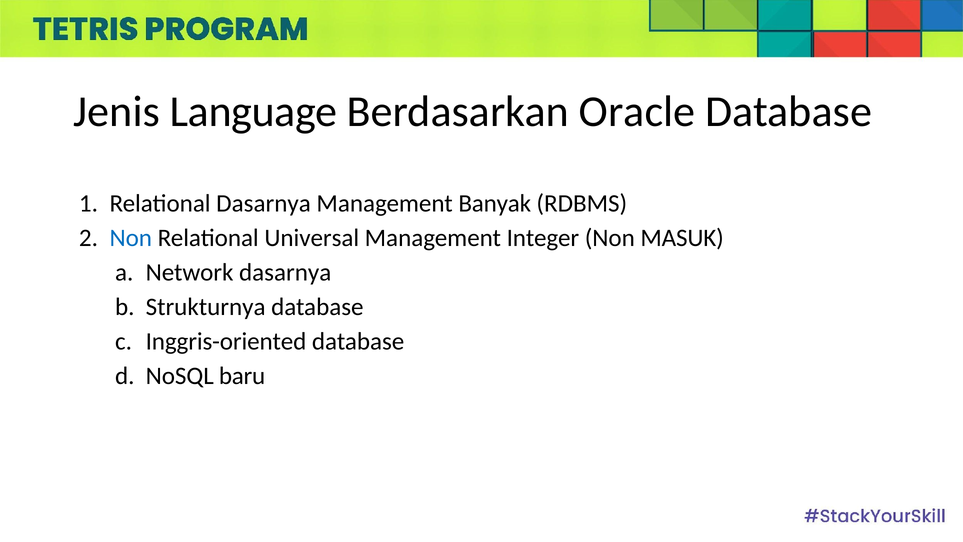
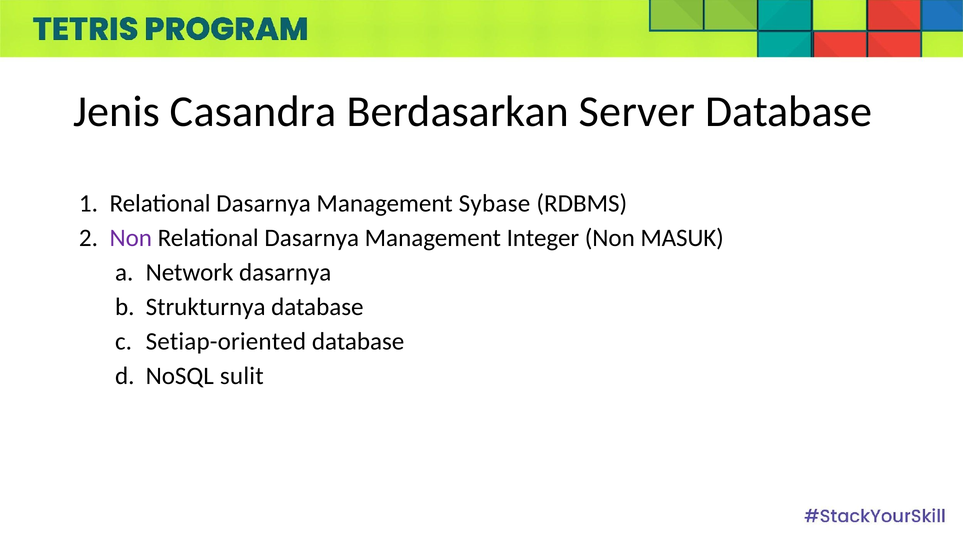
Language: Language -> Casandra
Oracle: Oracle -> Server
Banyak: Banyak -> Sybase
Non at (131, 238) colour: blue -> purple
Universal at (312, 238): Universal -> Dasarnya
Inggris-oriented: Inggris-oriented -> Setiap-oriented
baru: baru -> sulit
